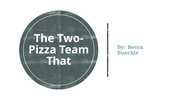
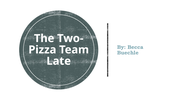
That: That -> Late
